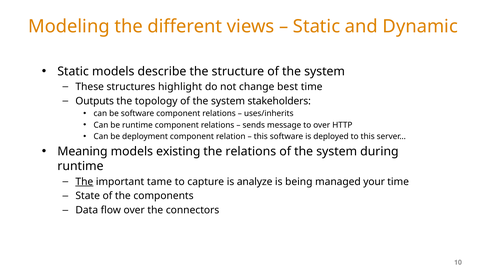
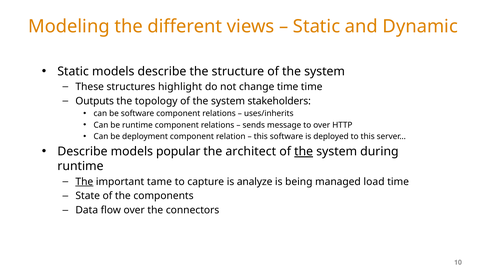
change best: best -> time
Meaning at (83, 151): Meaning -> Describe
existing: existing -> popular
the relations: relations -> architect
the at (304, 151) underline: none -> present
your: your -> load
